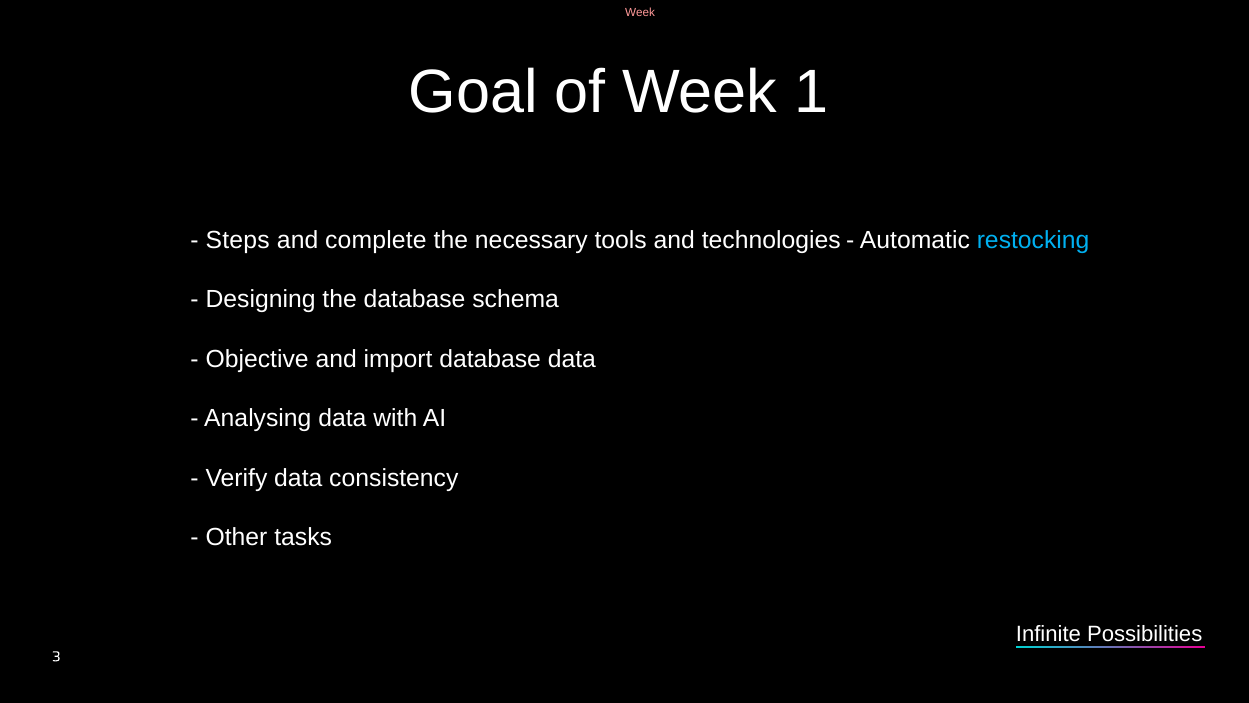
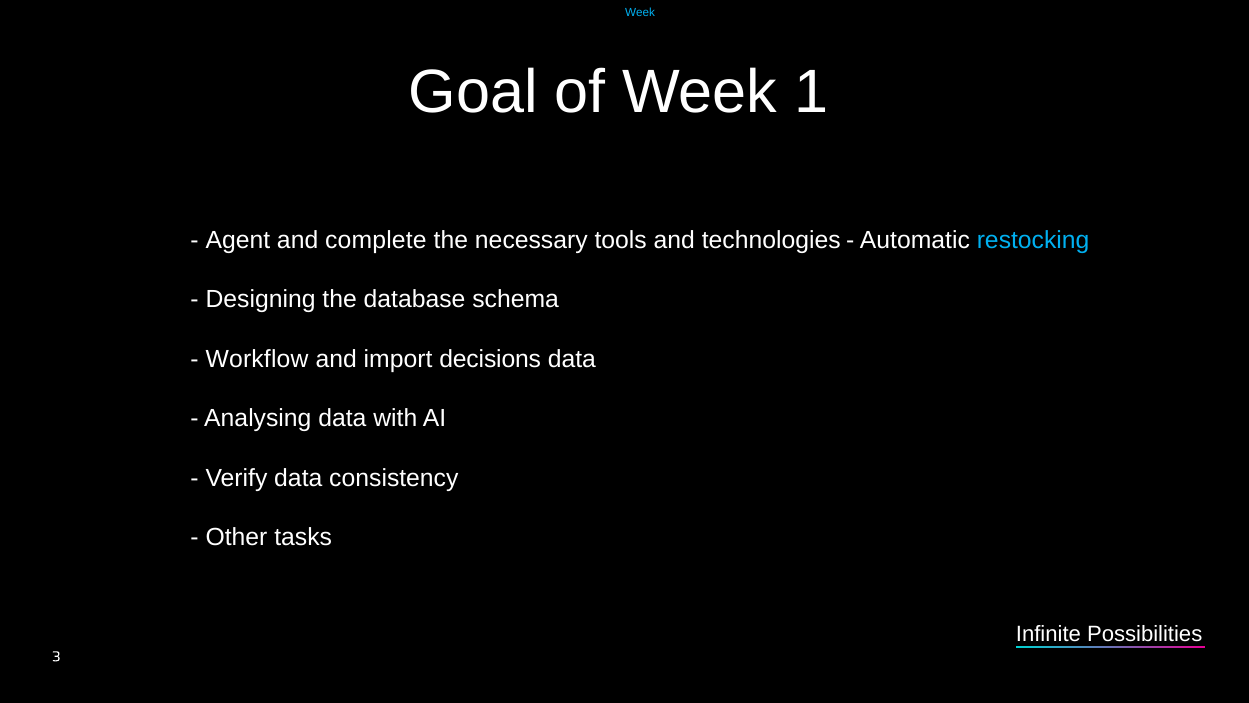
Week at (640, 13) colour: pink -> light blue
Steps: Steps -> Agent
Objective: Objective -> Workflow
import database: database -> decisions
